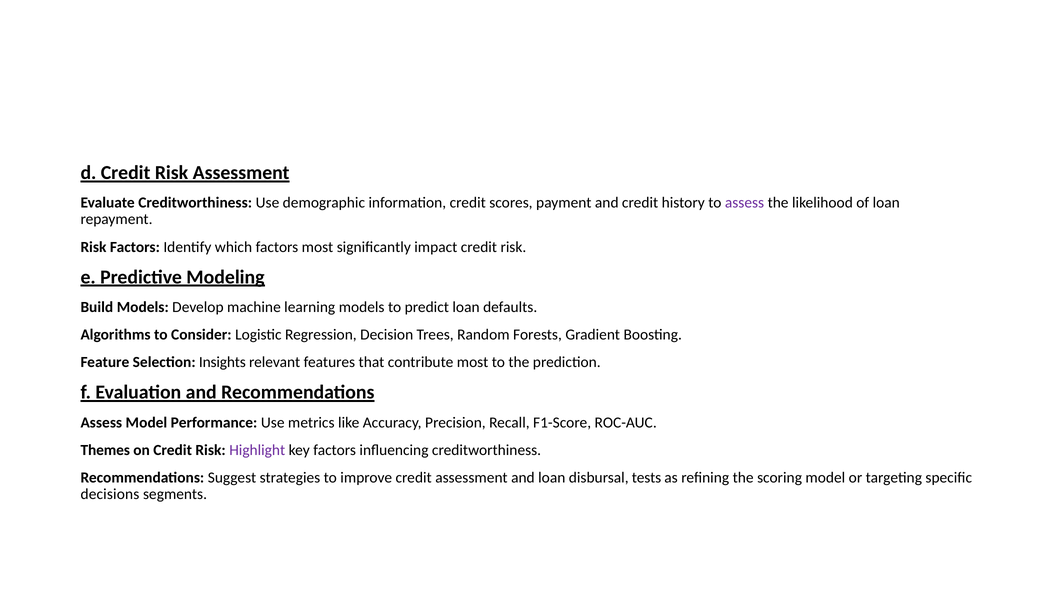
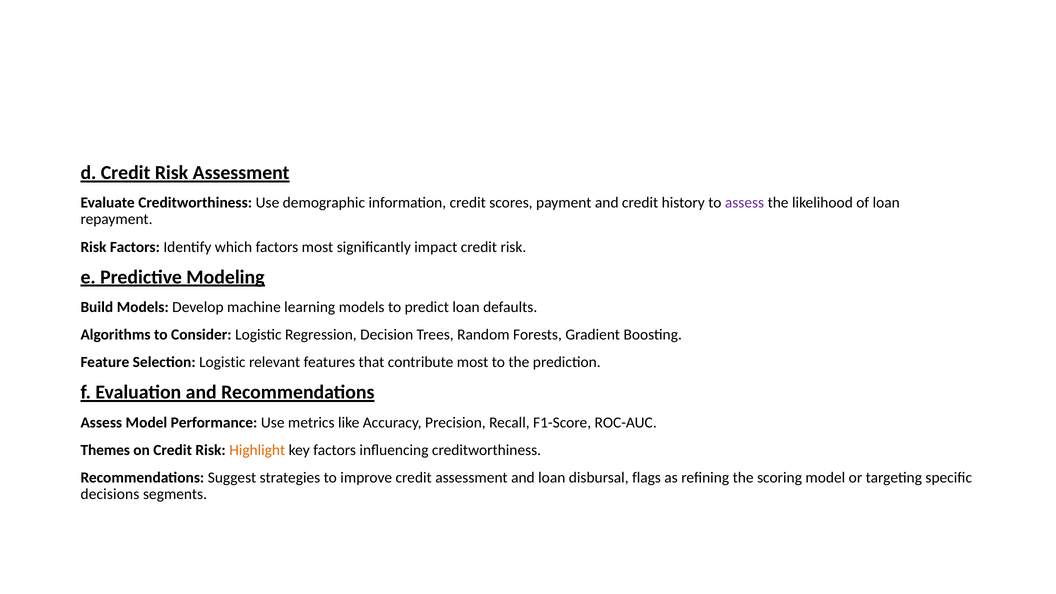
Selection Insights: Insights -> Logistic
Highlight colour: purple -> orange
tests: tests -> flags
